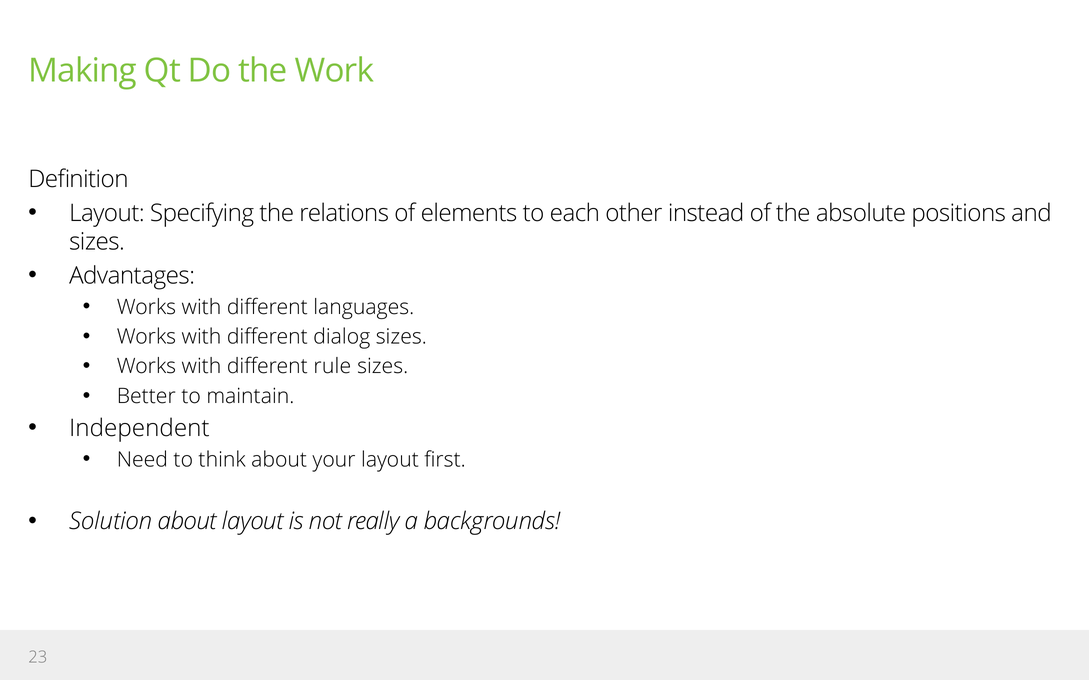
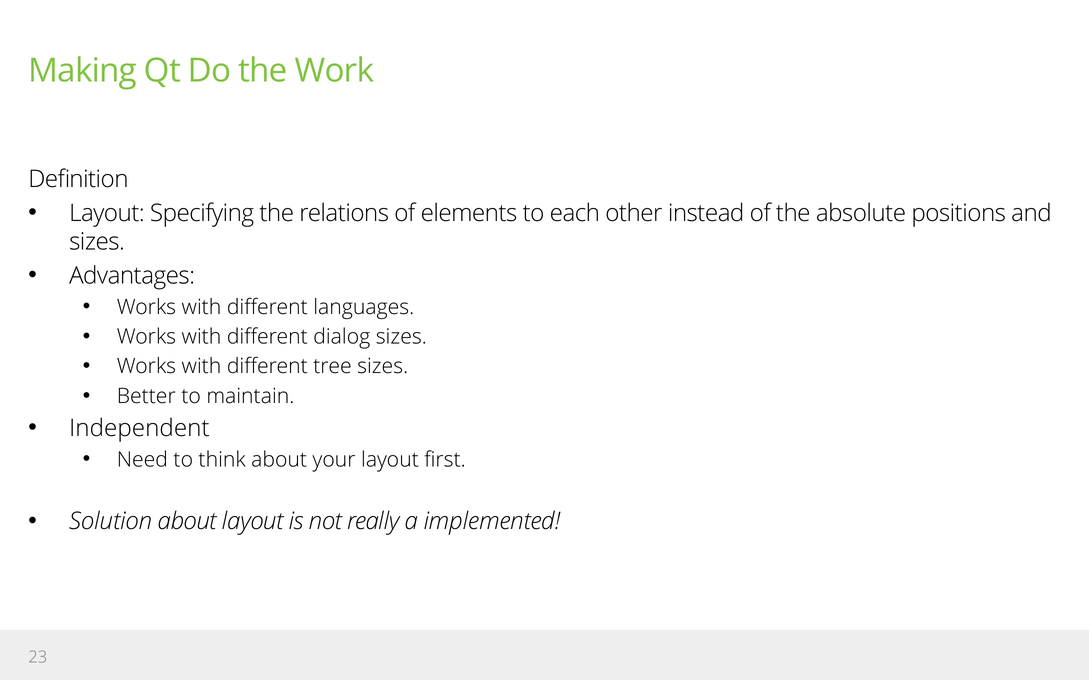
rule: rule -> tree
backgrounds: backgrounds -> implemented
